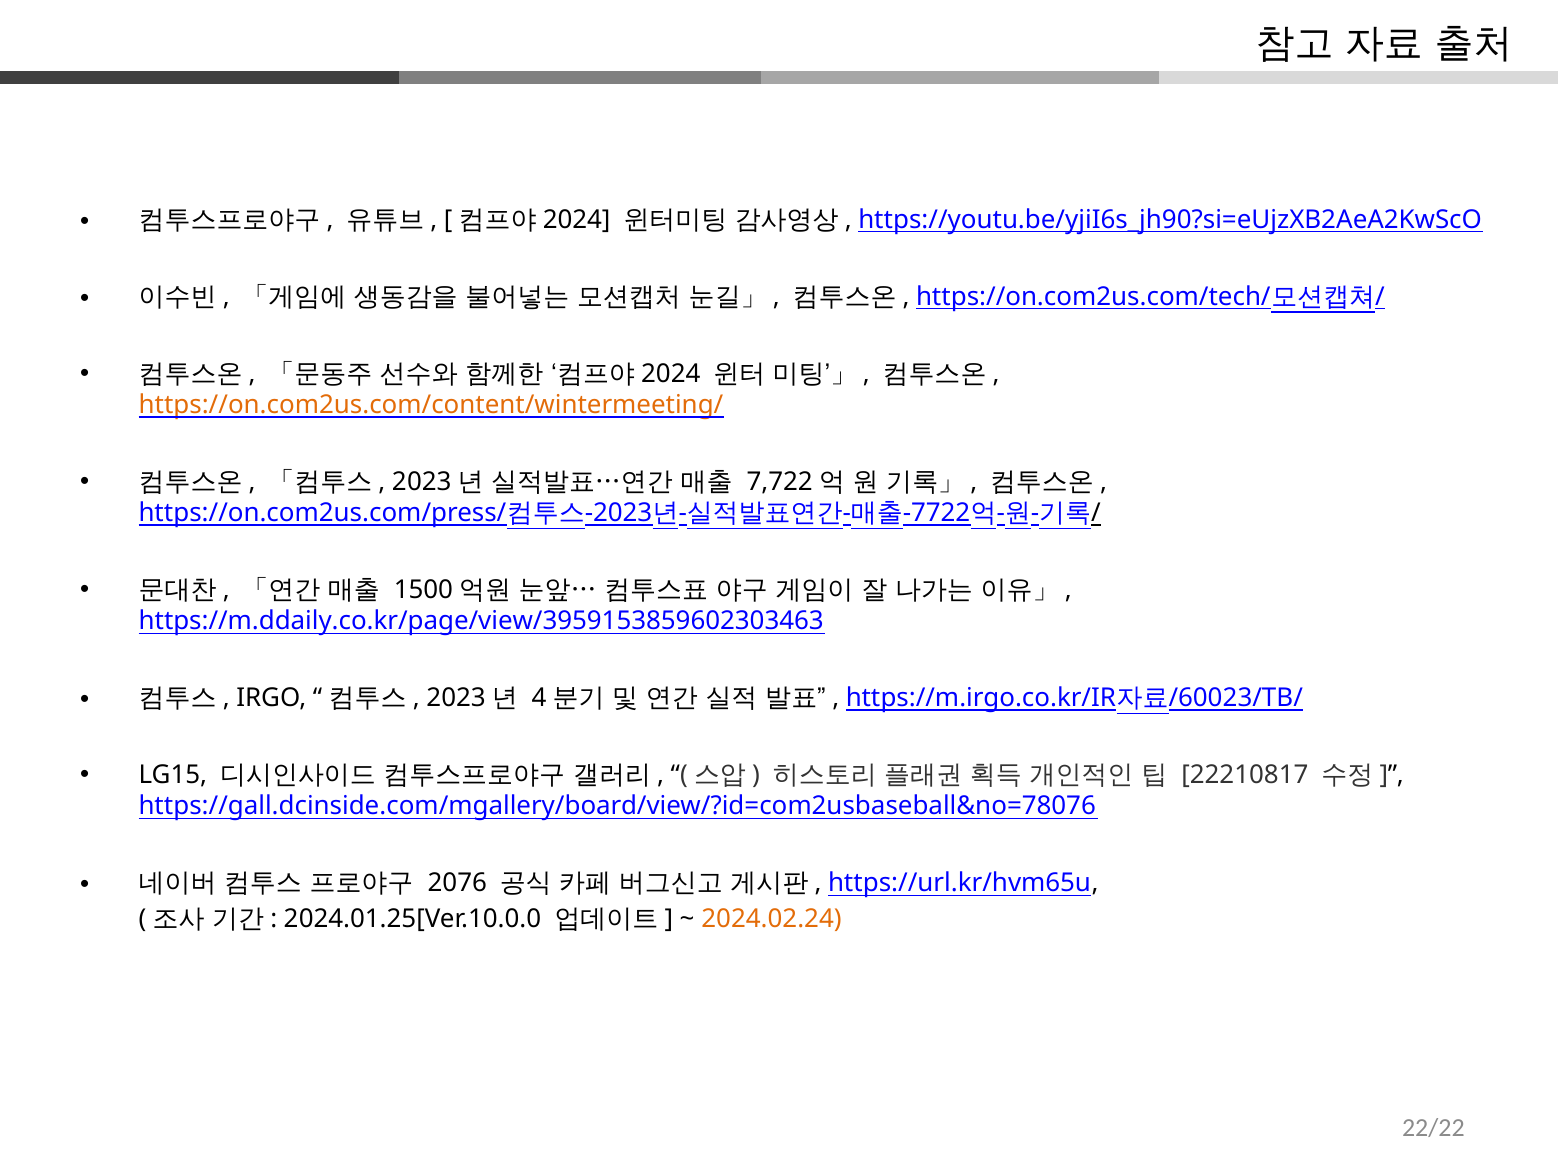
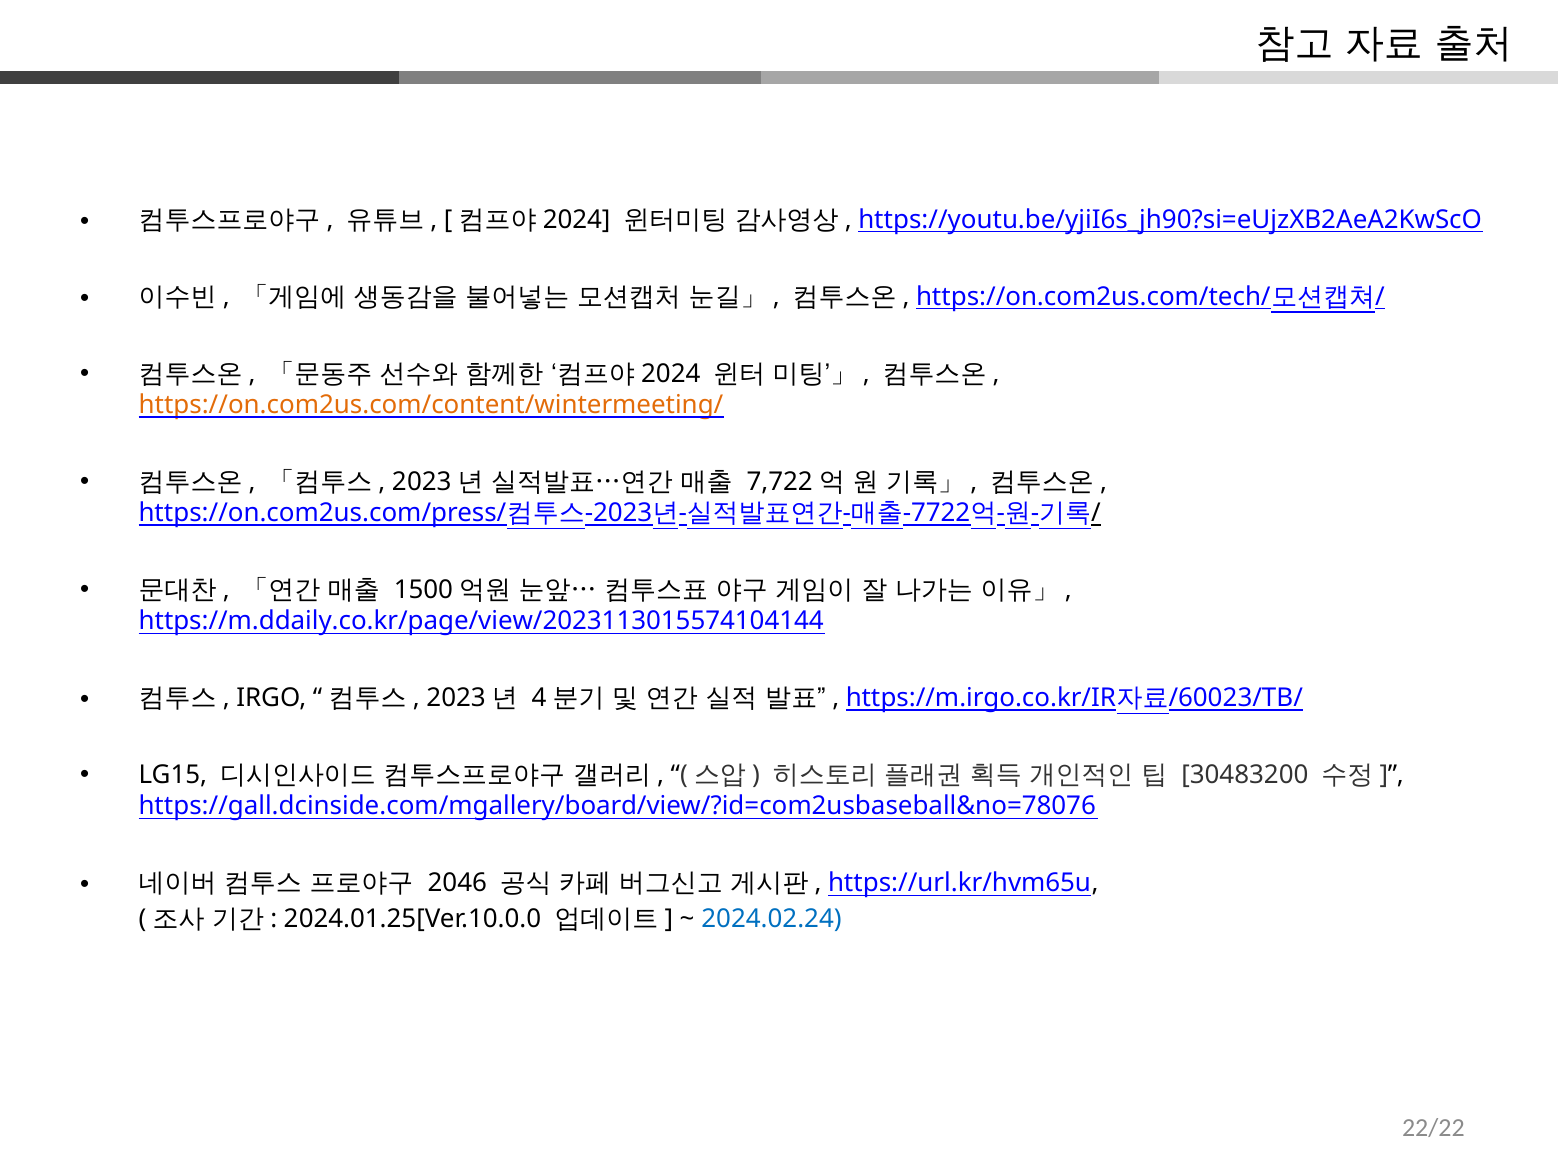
https://m.ddaily.co.kr/page/view/3959153859602303463: https://m.ddaily.co.kr/page/view/3959153859602303463 -> https://m.ddaily.co.kr/page/view/2023113015574104144
22210817: 22210817 -> 30483200
2076: 2076 -> 2046
2024.02.24 colour: orange -> blue
